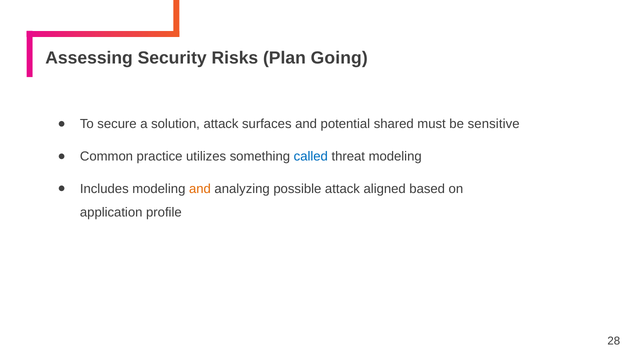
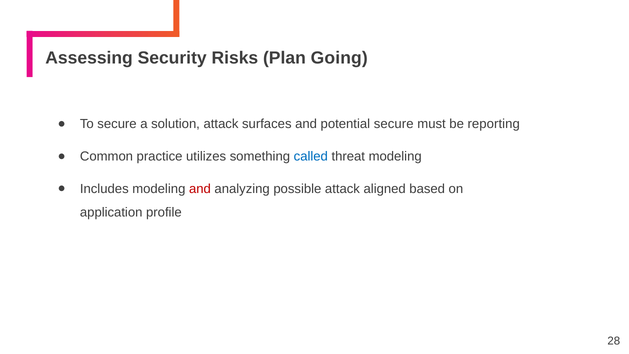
potential shared: shared -> secure
sensitive: sensitive -> reporting
and at (200, 189) colour: orange -> red
